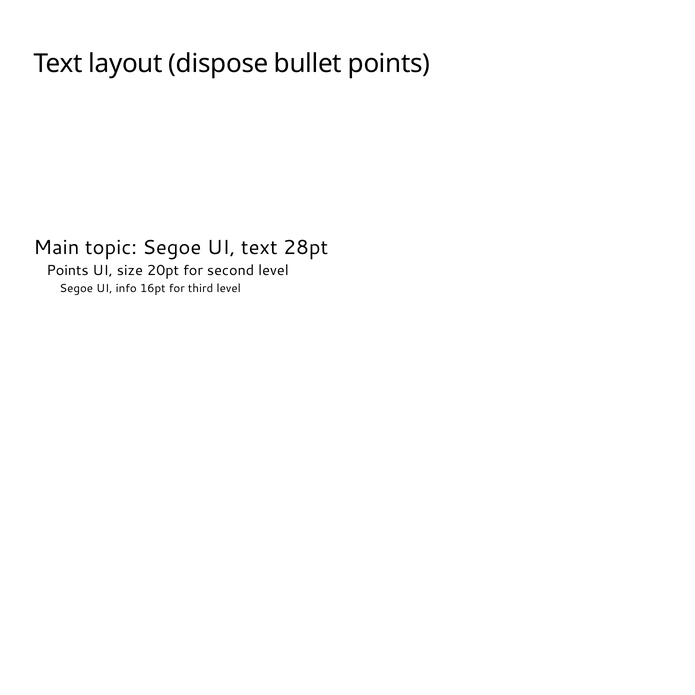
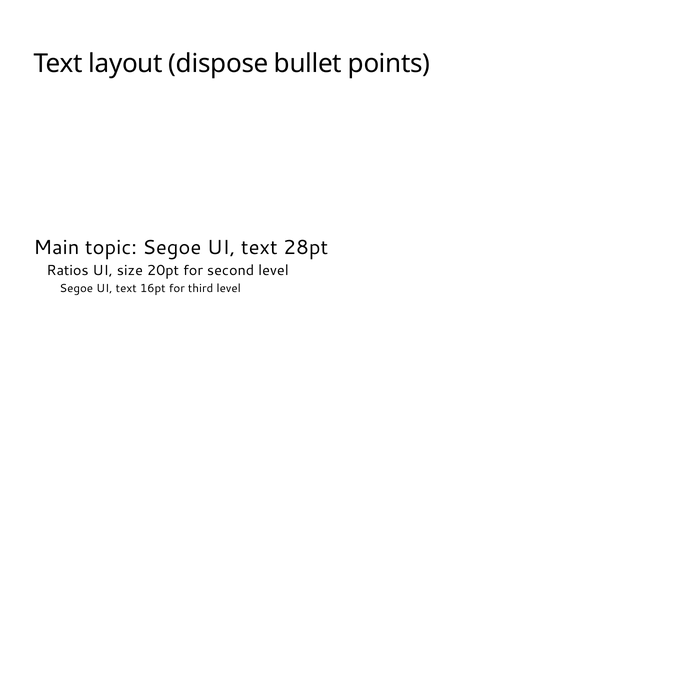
Points at (68, 271): Points -> Ratios
info at (126, 288): info -> text
